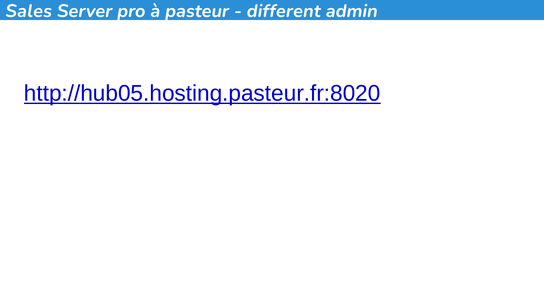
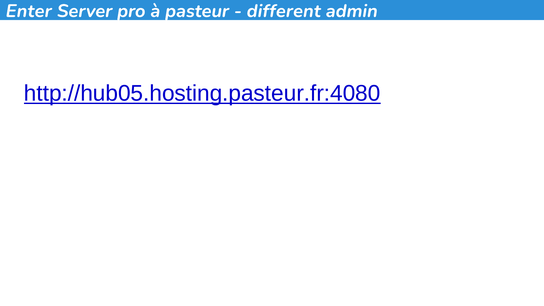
Sales: Sales -> Enter
http://hub05.hosting.pasteur.fr:8020: http://hub05.hosting.pasteur.fr:8020 -> http://hub05.hosting.pasteur.fr:4080
